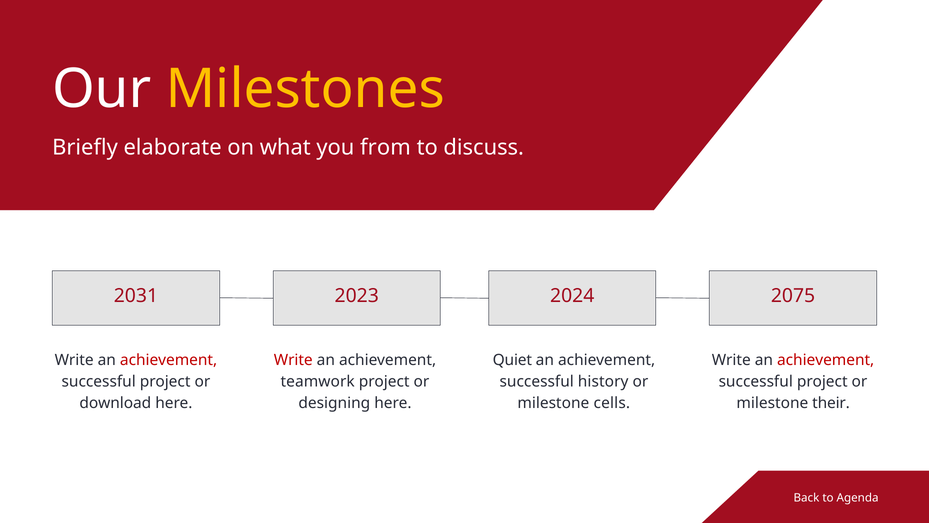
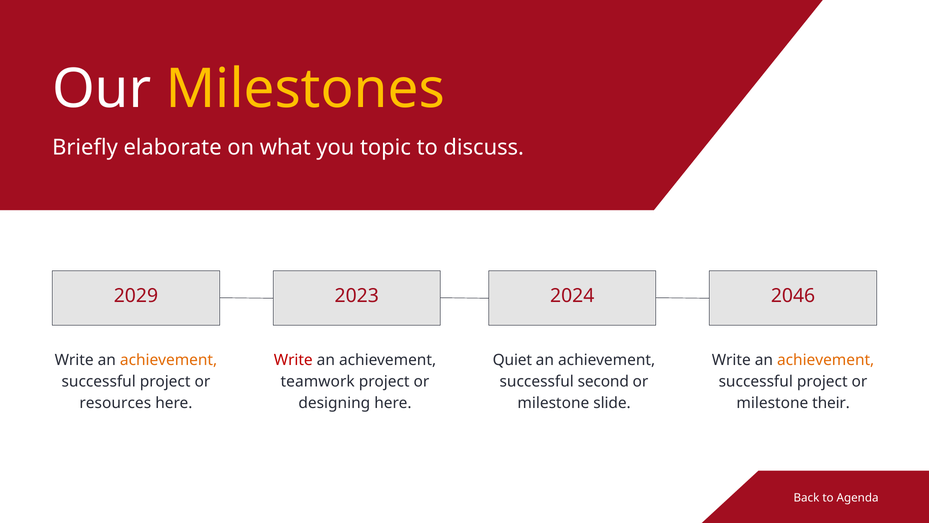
from: from -> topic
2031: 2031 -> 2029
2075: 2075 -> 2046
achievement at (169, 360) colour: red -> orange
achievement at (826, 360) colour: red -> orange
history: history -> second
download: download -> resources
cells: cells -> slide
